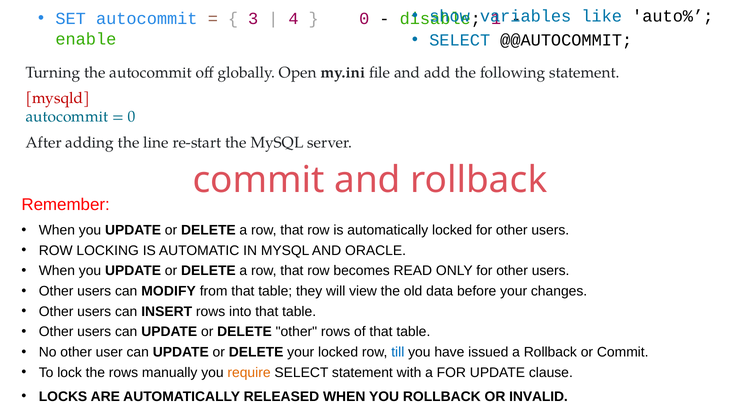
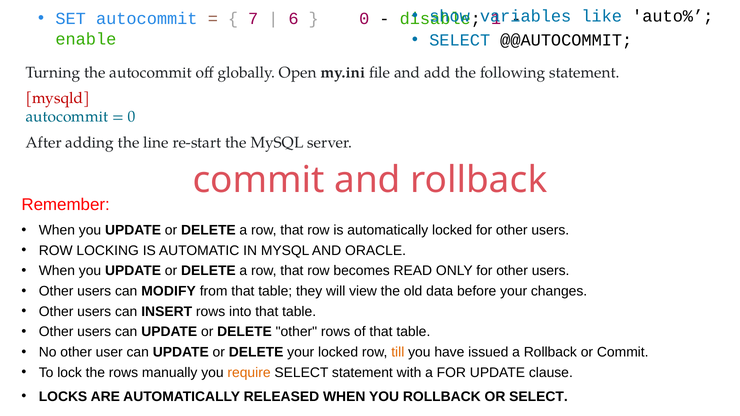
3: 3 -> 7
4: 4 -> 6
till colour: blue -> orange
OR INVALID: INVALID -> SELECT
